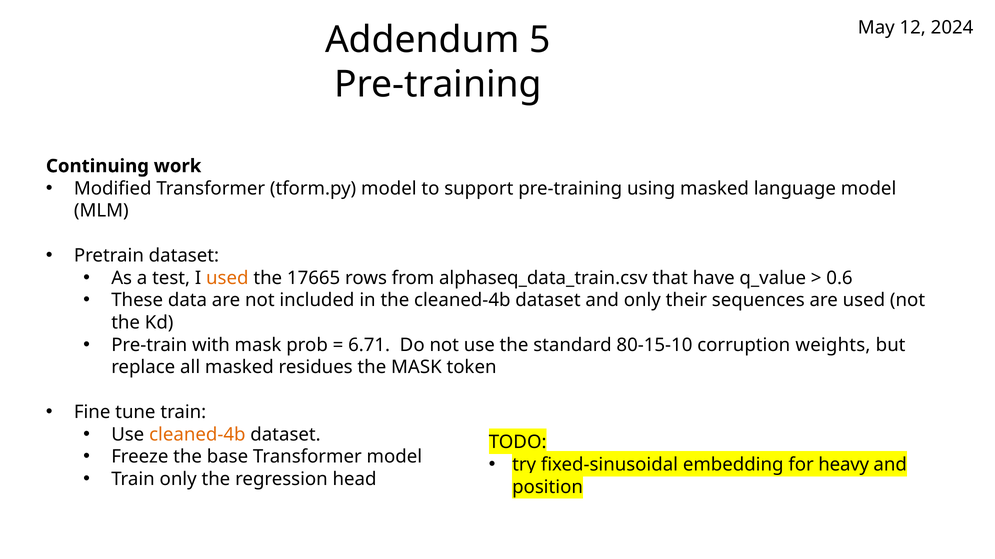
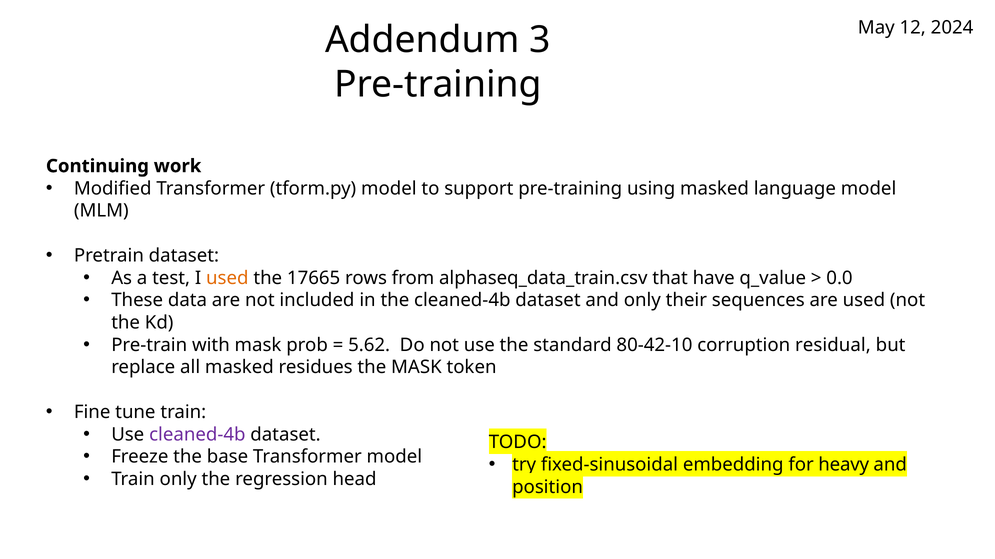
5: 5 -> 3
0.6: 0.6 -> 0.0
6.71: 6.71 -> 5.62
80-15-10: 80-15-10 -> 80-42-10
weights: weights -> residual
cleaned-4b at (197, 435) colour: orange -> purple
